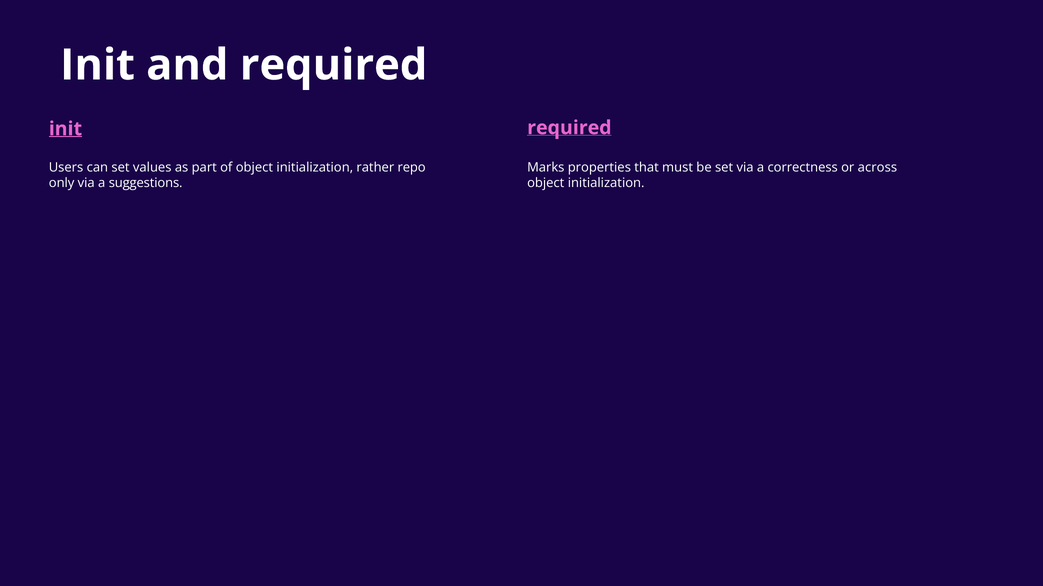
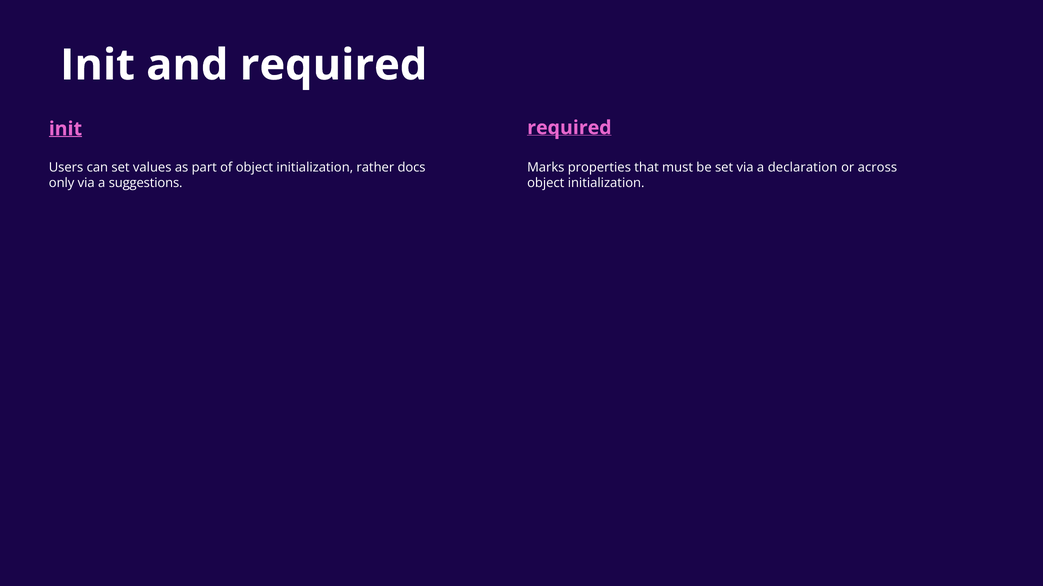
repo: repo -> docs
correctness: correctness -> declaration
